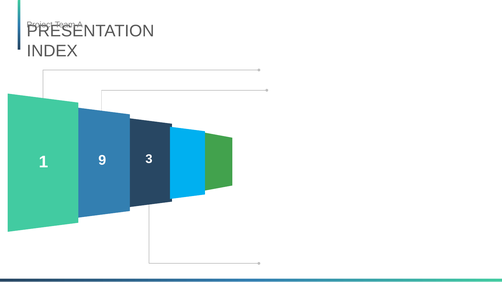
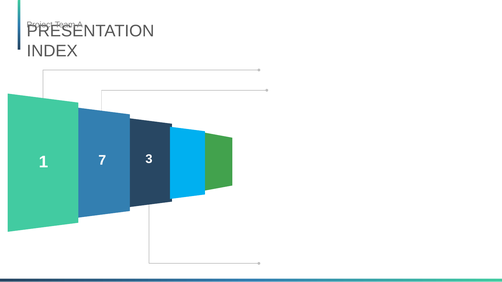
9: 9 -> 7
